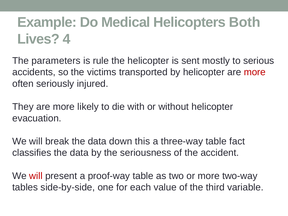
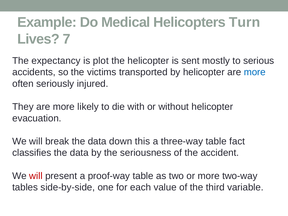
Both: Both -> Turn
4: 4 -> 7
parameters: parameters -> expectancy
rule: rule -> plot
more at (255, 72) colour: red -> blue
